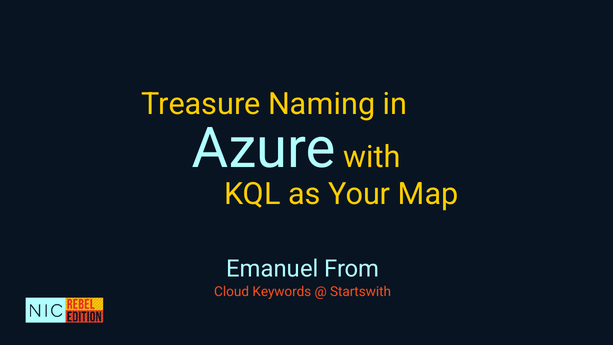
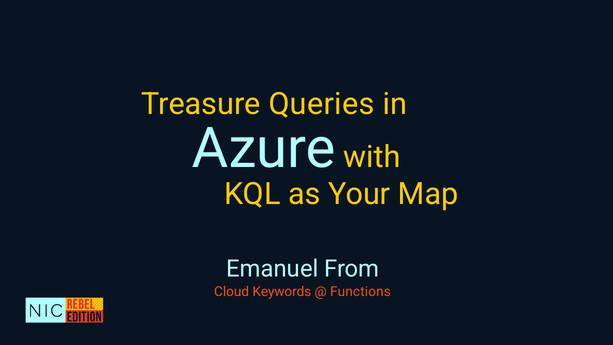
Naming: Naming -> Queries
Startswith: Startswith -> Functions
